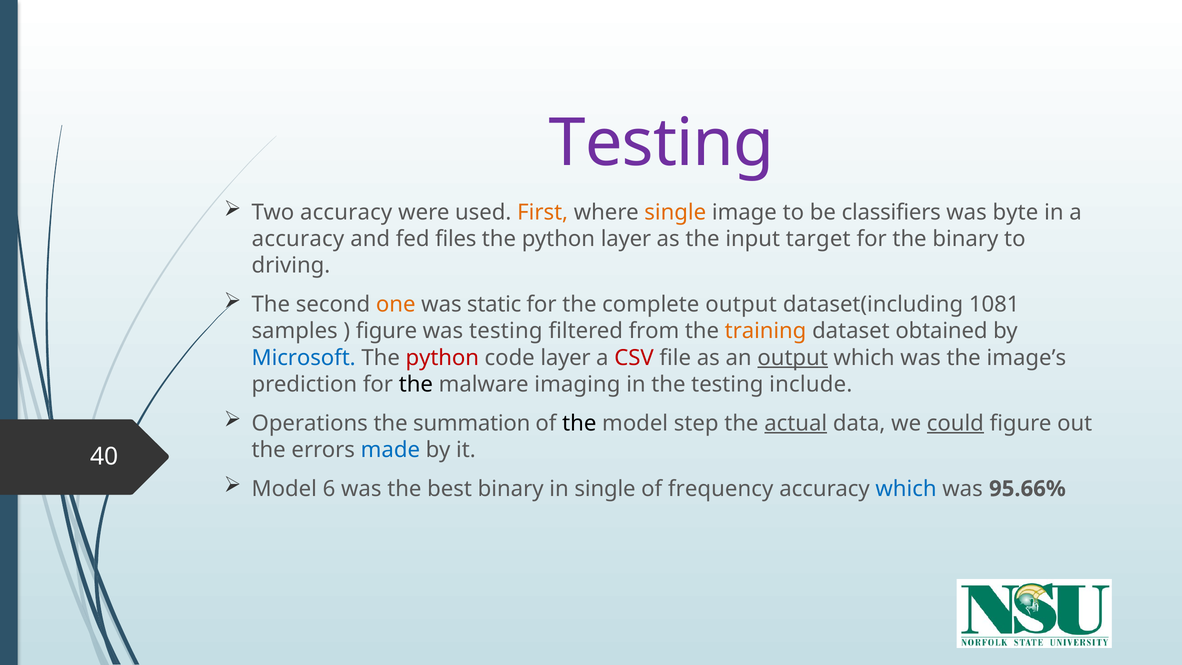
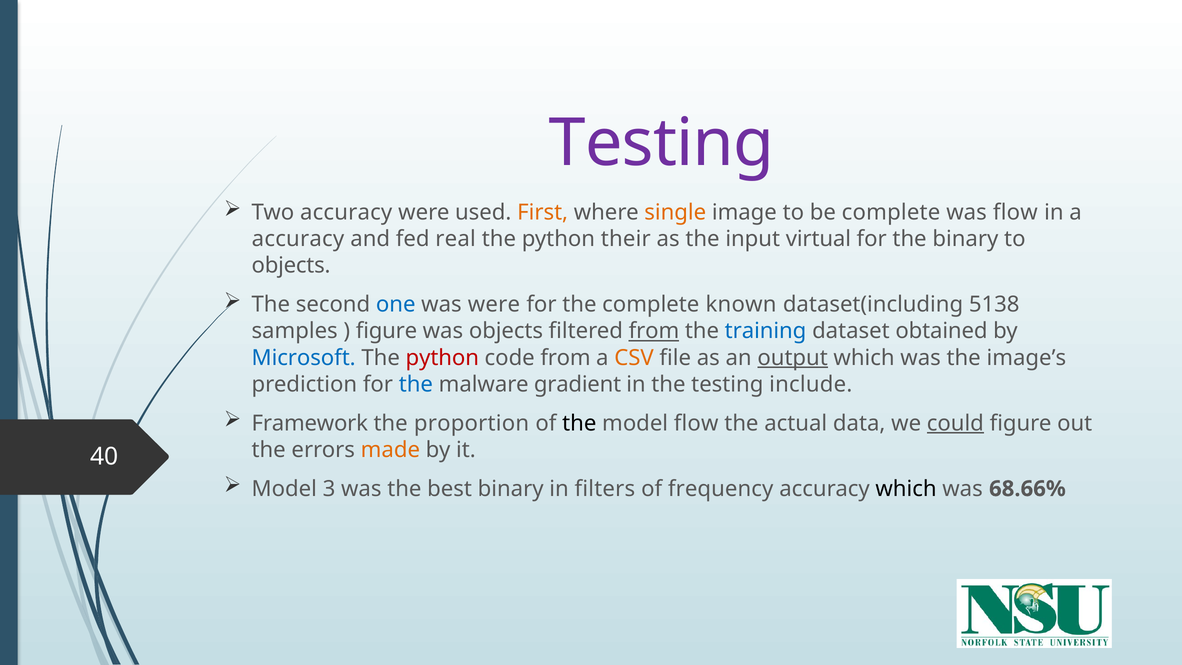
be classifiers: classifiers -> complete
was byte: byte -> flow
files: files -> real
python layer: layer -> their
target: target -> virtual
driving at (291, 266): driving -> objects
one colour: orange -> blue
was static: static -> were
complete output: output -> known
1081: 1081 -> 5138
was testing: testing -> objects
from at (654, 331) underline: none -> present
training colour: orange -> blue
code layer: layer -> from
CSV colour: red -> orange
the at (416, 384) colour: black -> blue
imaging: imaging -> gradient
Operations: Operations -> Framework
summation: summation -> proportion
model step: step -> flow
actual underline: present -> none
made colour: blue -> orange
6: 6 -> 3
in single: single -> filters
which at (906, 489) colour: blue -> black
95.66%: 95.66% -> 68.66%
